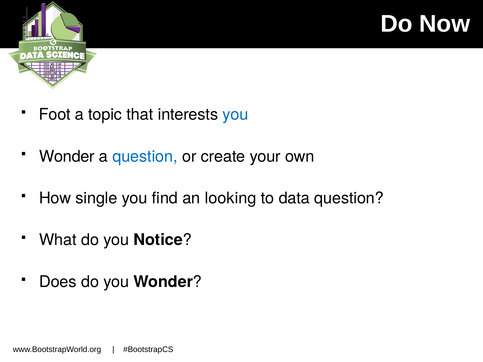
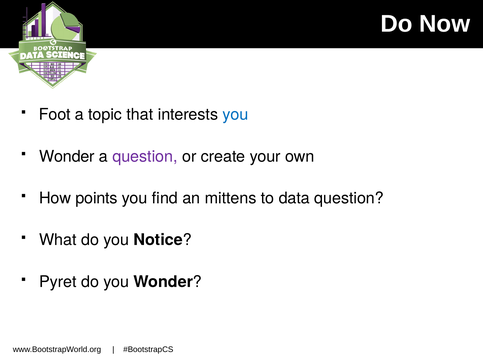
question at (145, 156) colour: blue -> purple
single: single -> points
looking: looking -> mittens
Does: Does -> Pyret
